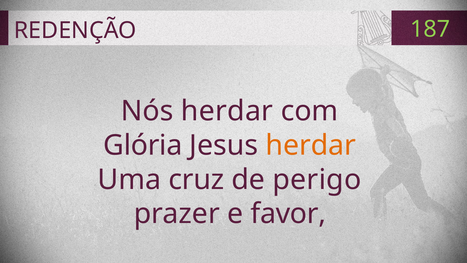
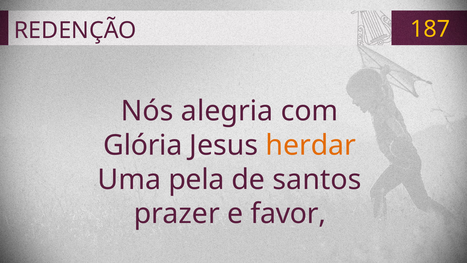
187 colour: light green -> yellow
Nós herdar: herdar -> alegria
cruz: cruz -> pela
perigo: perigo -> santos
